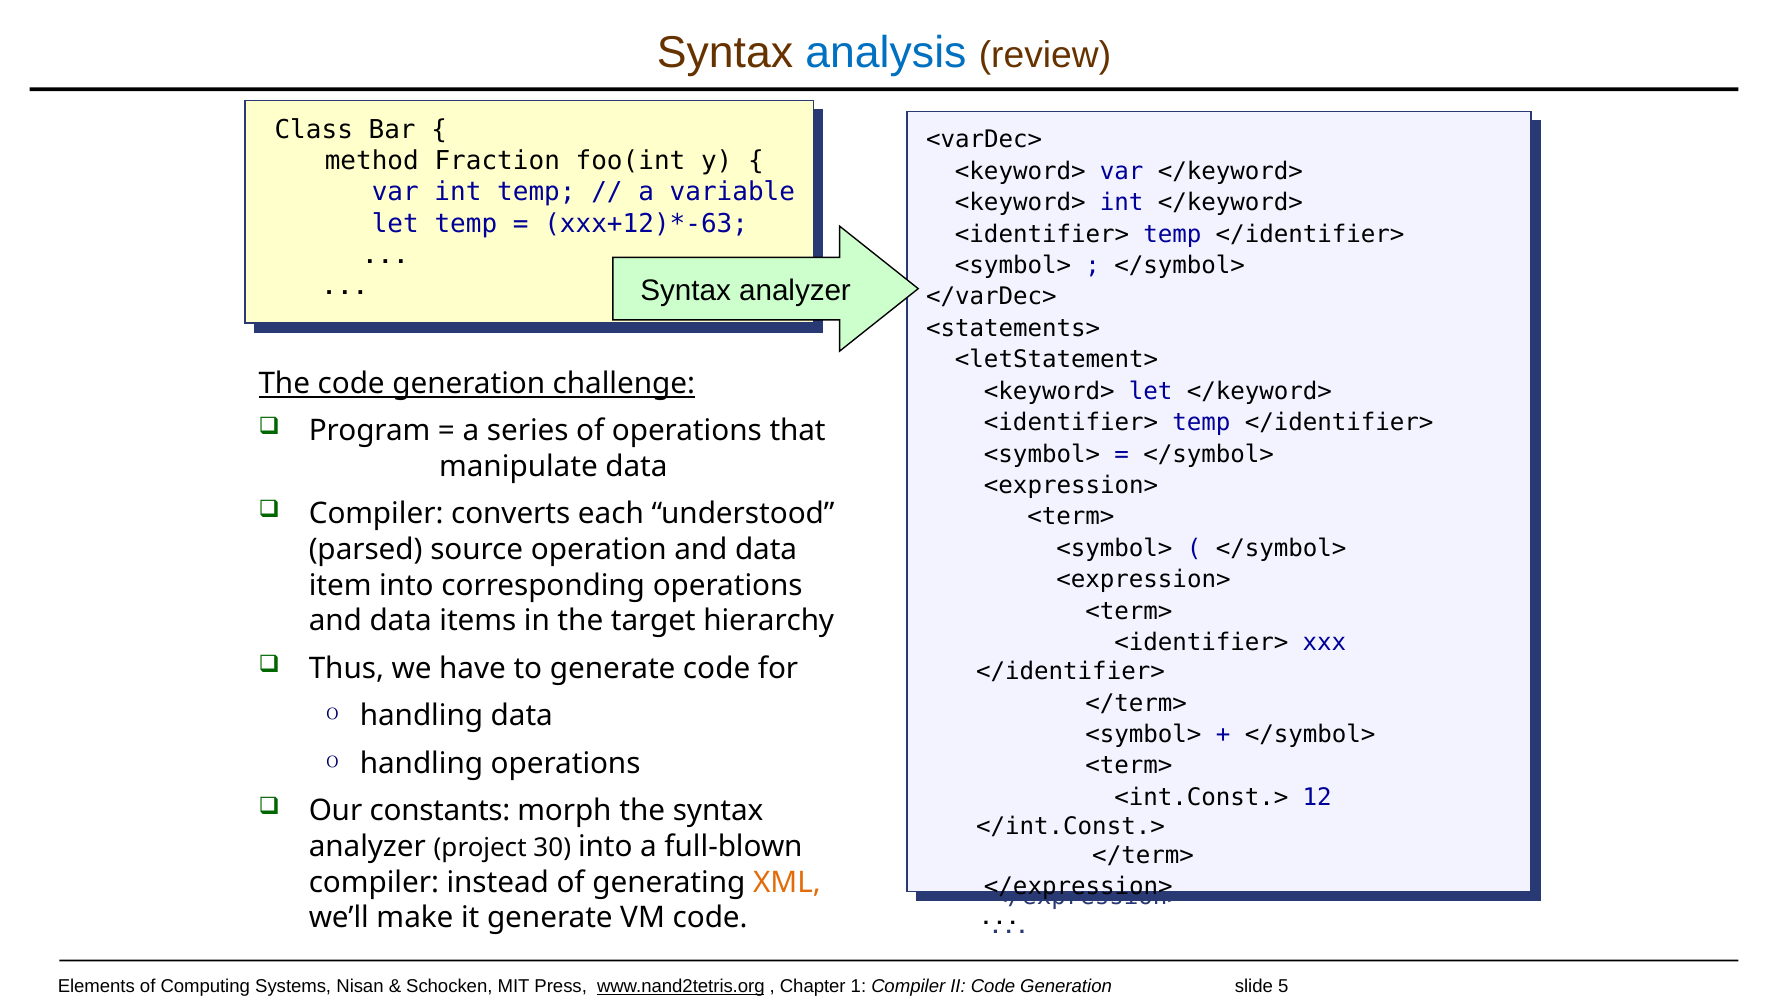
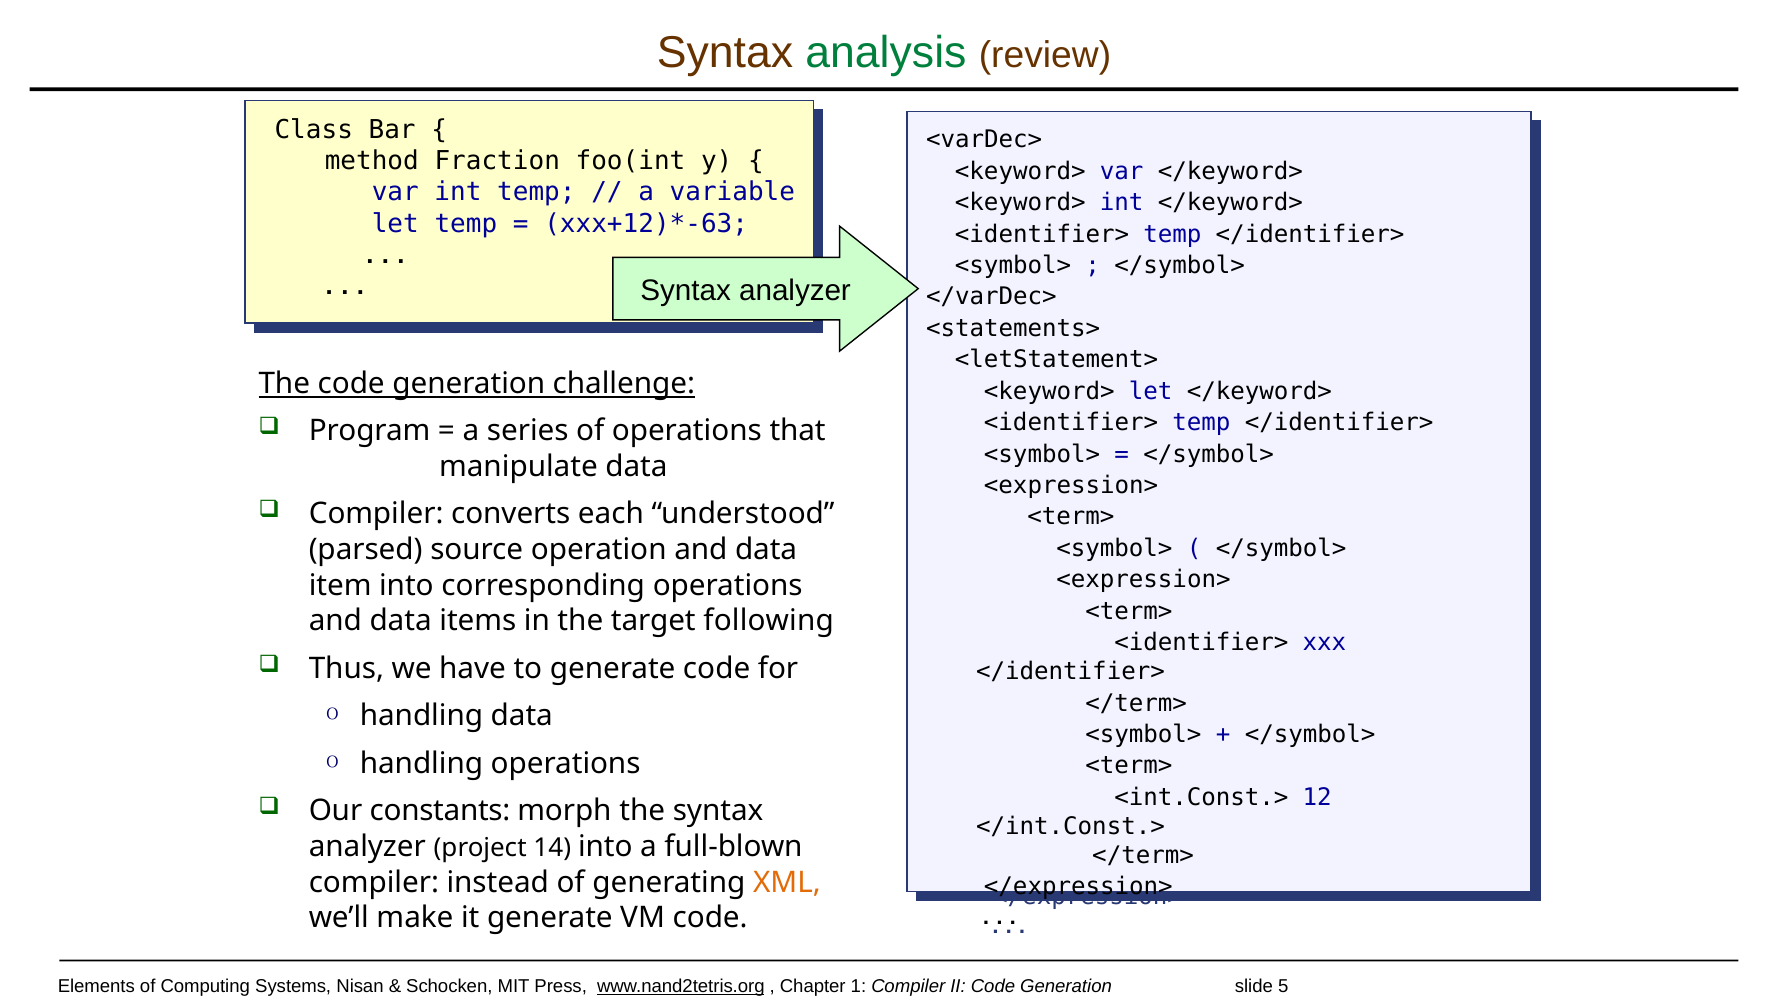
analysis colour: blue -> green
hierarchy: hierarchy -> following
30: 30 -> 14
